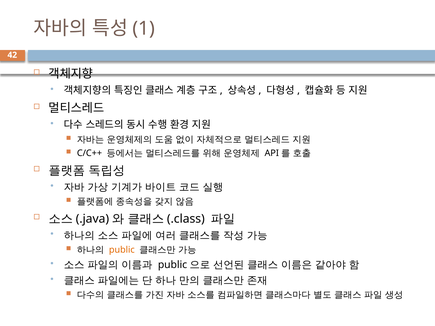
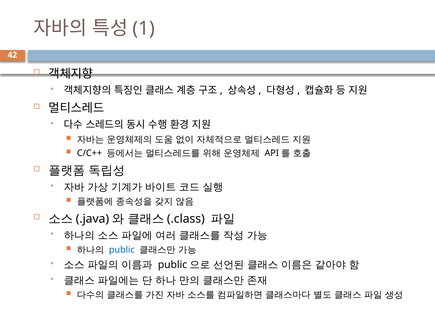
public colour: orange -> blue
